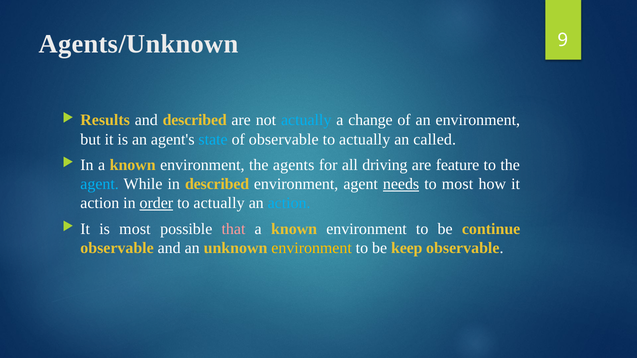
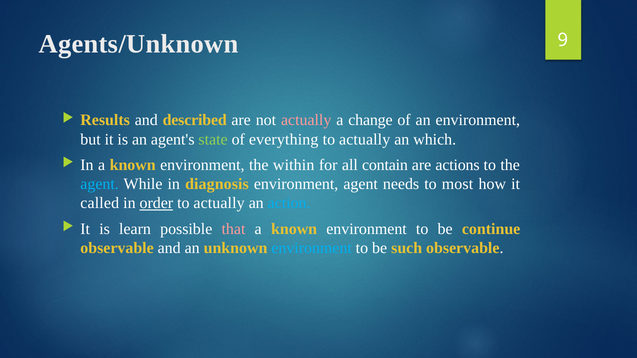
actually at (306, 120) colour: light blue -> pink
state colour: light blue -> light green
of observable: observable -> everything
called: called -> which
agents: agents -> within
driving: driving -> contain
feature: feature -> actions
in described: described -> diagnosis
needs underline: present -> none
action at (100, 203): action -> called
is most: most -> learn
environment at (312, 248) colour: yellow -> light blue
keep: keep -> such
